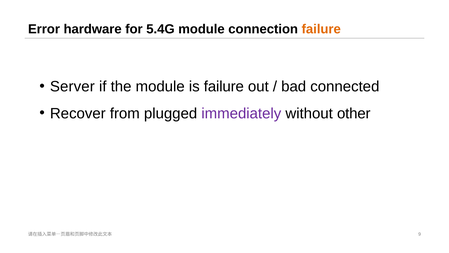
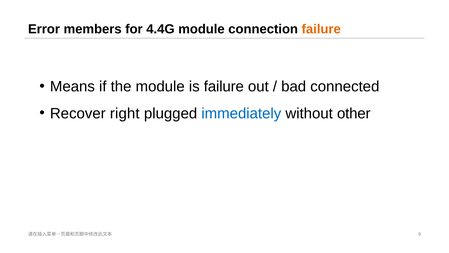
hardware: hardware -> members
5.4G: 5.4G -> 4.4G
Server: Server -> Means
from: from -> right
immediately colour: purple -> blue
